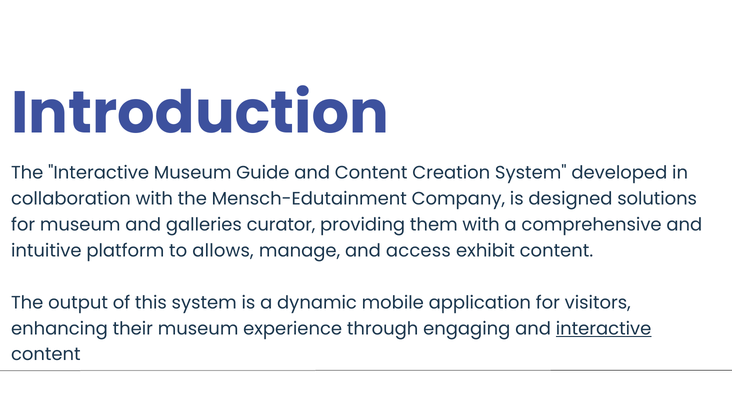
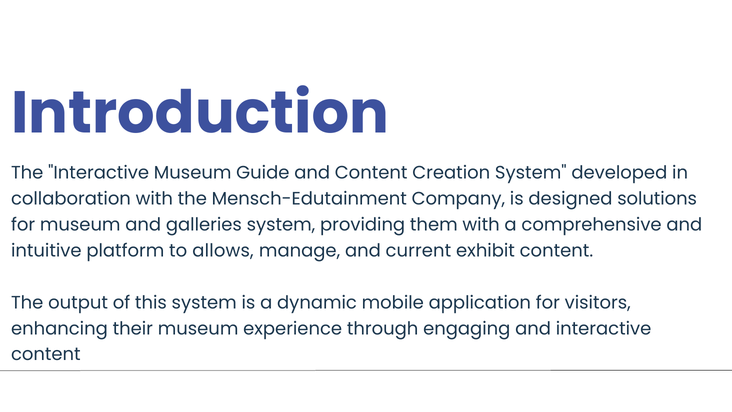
galleries curator: curator -> system
access: access -> current
interactive at (604, 328) underline: present -> none
